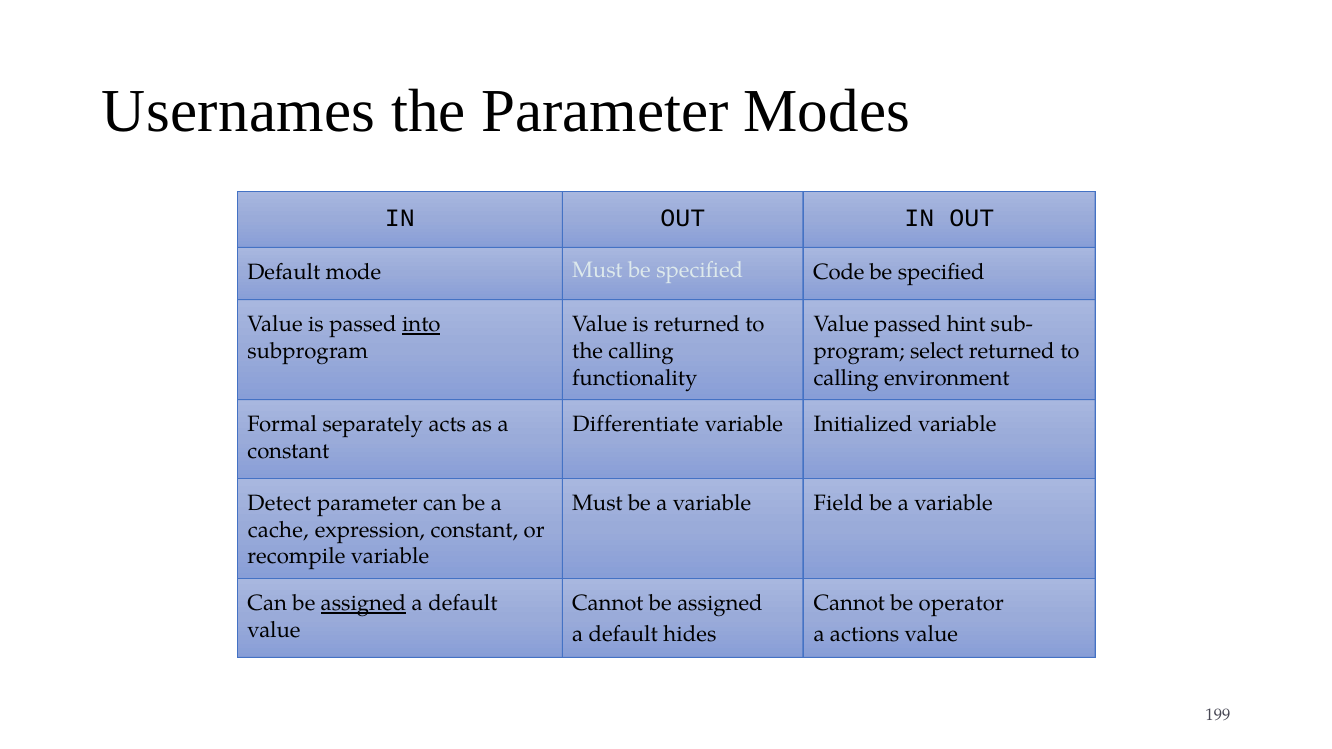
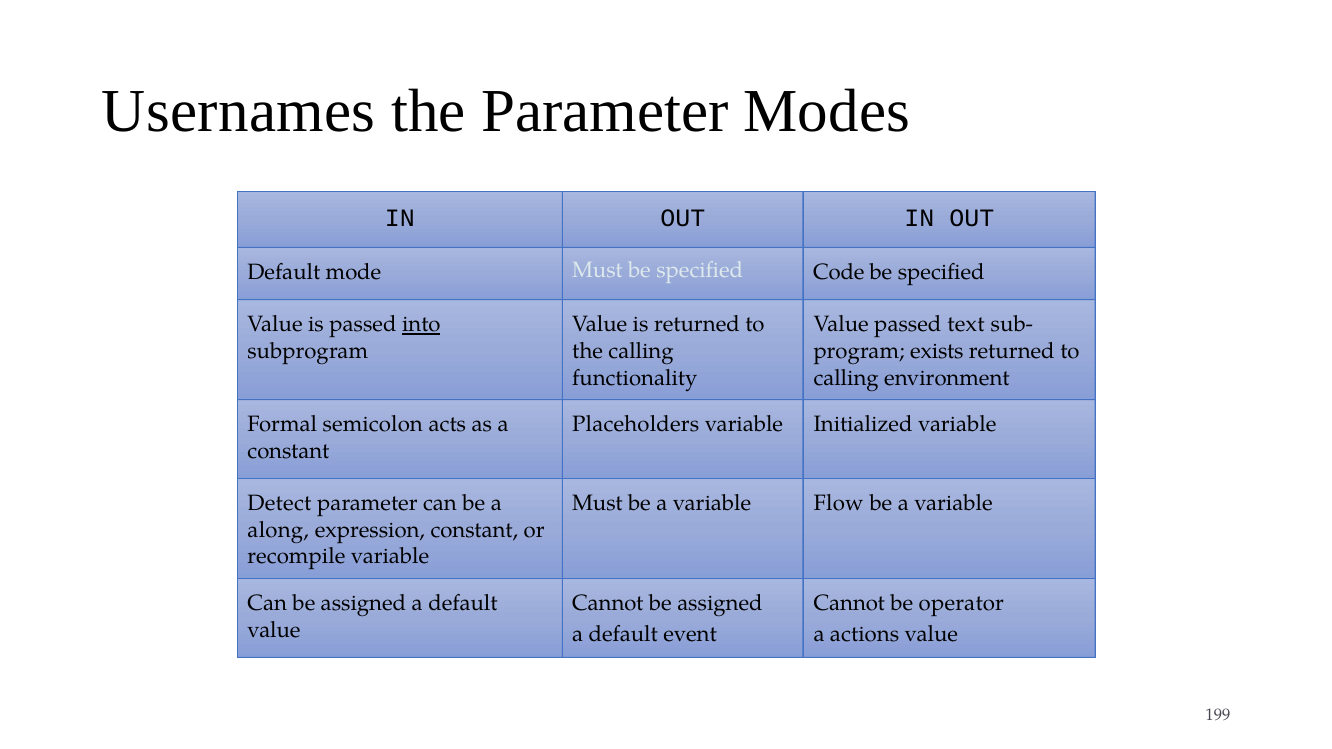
hint: hint -> text
select: select -> exists
separately: separately -> semicolon
Differentiate: Differentiate -> Placeholders
Field: Field -> Flow
cache: cache -> along
assigned at (363, 604) underline: present -> none
hides: hides -> event
